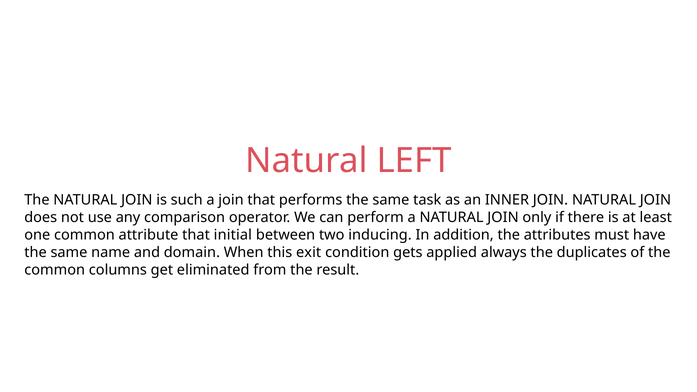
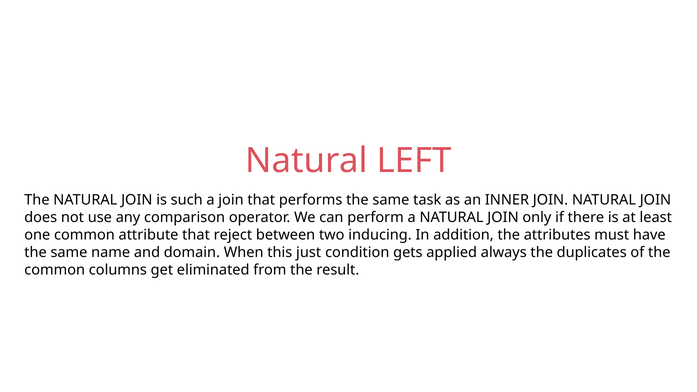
initial: initial -> reject
exit: exit -> just
